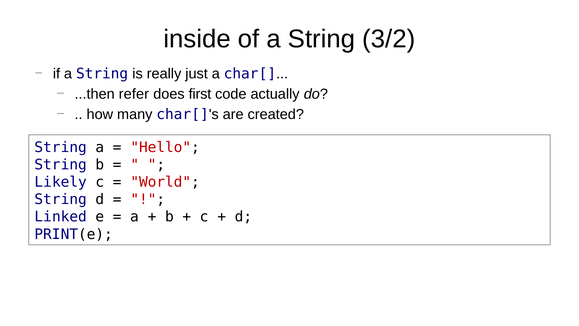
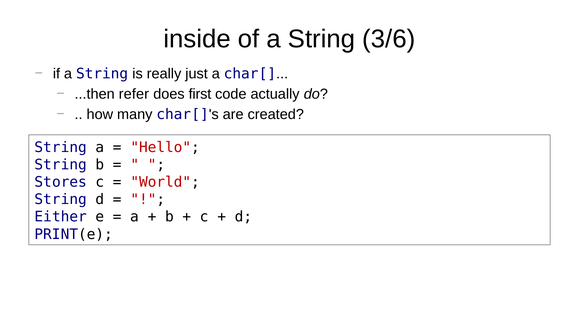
3/2: 3/2 -> 3/6
Likely: Likely -> Stores
Linked: Linked -> Either
